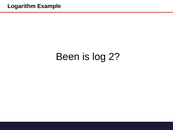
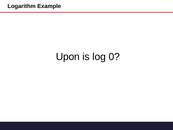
Been: Been -> Upon
2: 2 -> 0
